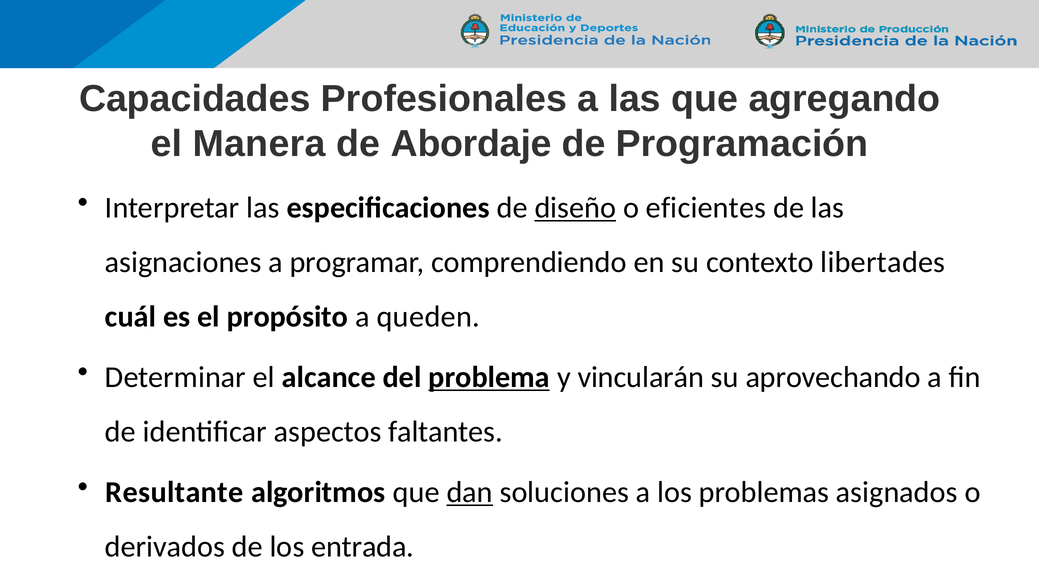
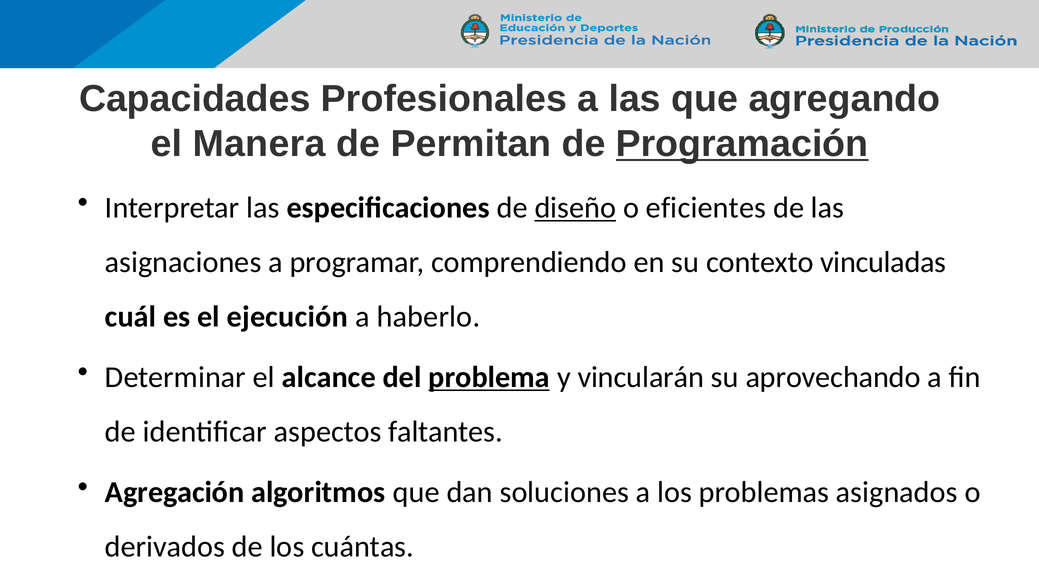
Abordaje: Abordaje -> Permitan
Programación underline: none -> present
libertades: libertades -> vinculadas
propósito: propósito -> ejecución
queden: queden -> haberlo
Resultante: Resultante -> Agregación
dan underline: present -> none
entrada: entrada -> cuántas
